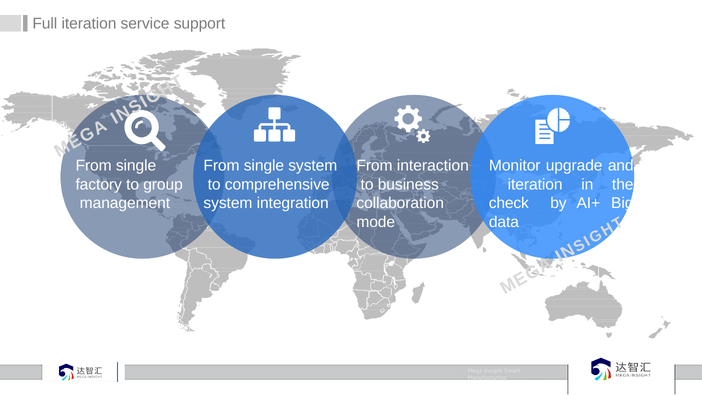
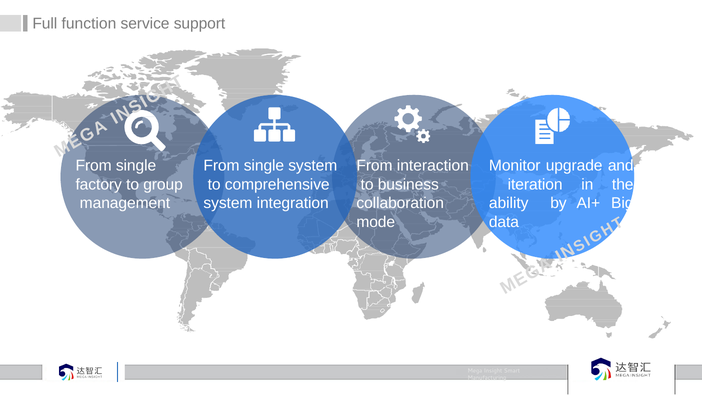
Full iteration: iteration -> function
check: check -> ability
